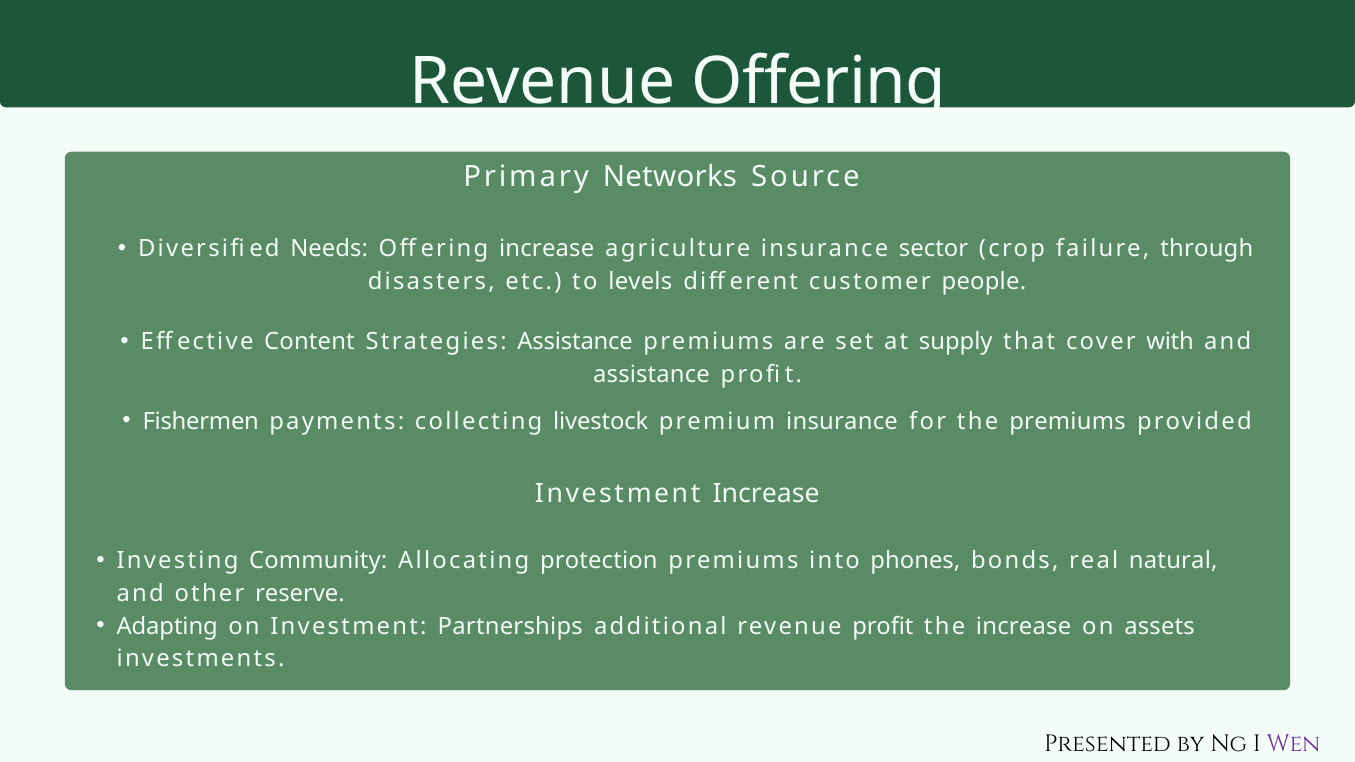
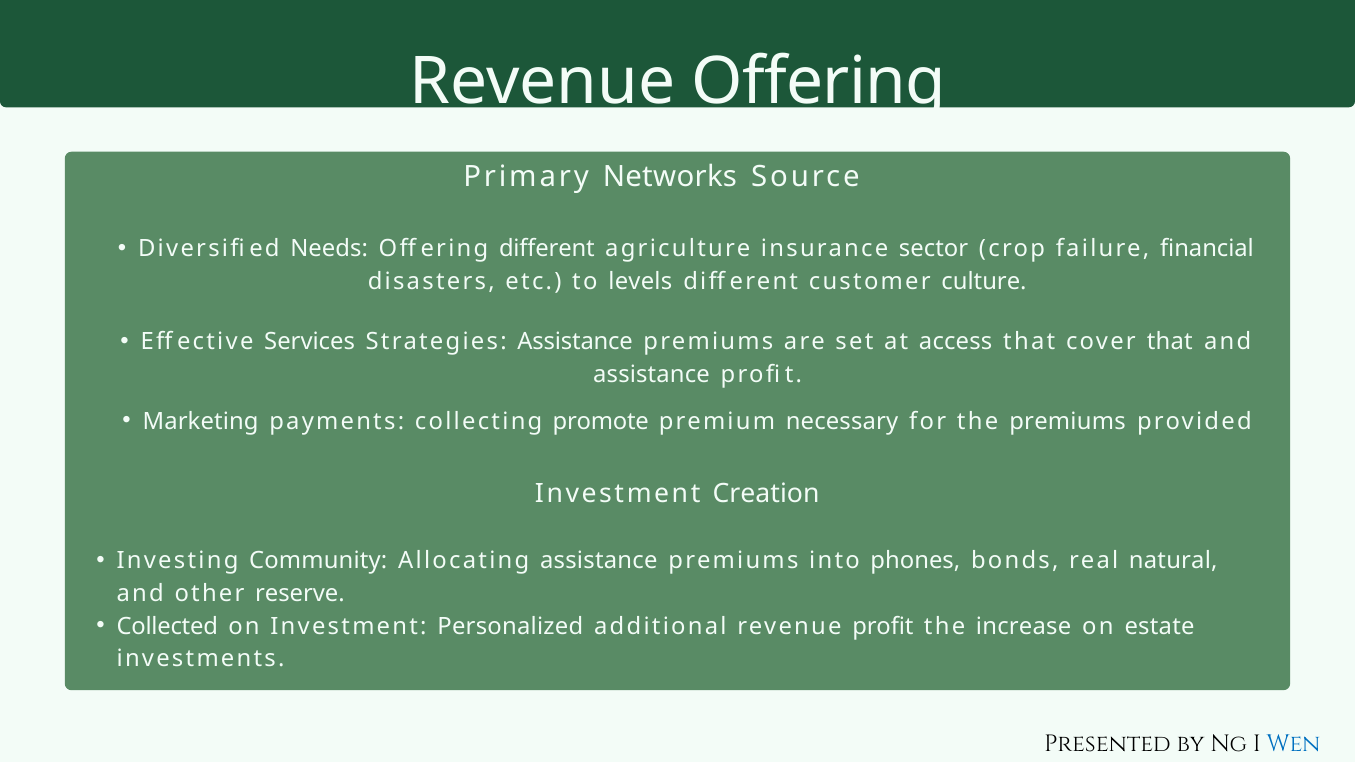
Offering increase: increase -> different
through: through -> financial
people: people -> culture
Content: Content -> Services
supply: supply -> access
cover with: with -> that
Fishermen: Fishermen -> Marketing
livestock: livestock -> promote
premium insurance: insurance -> necessary
Investment Increase: Increase -> Creation
Allocating protection: protection -> assistance
Adapting: Adapting -> Collected
Partnerships: Partnerships -> Personalized
assets: assets -> estate
Wen colour: purple -> blue
